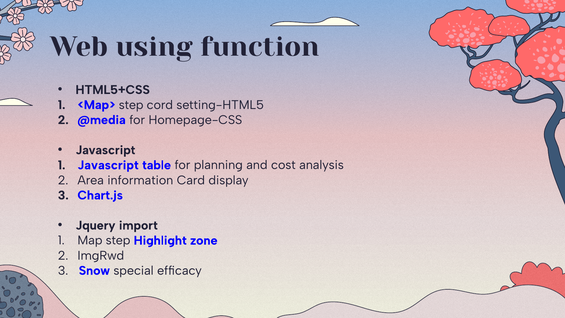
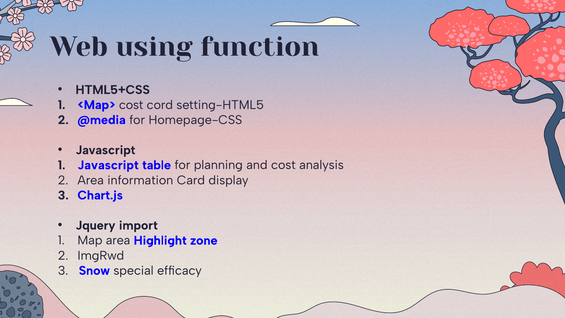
<Map> step: step -> cost
Map step: step -> area
